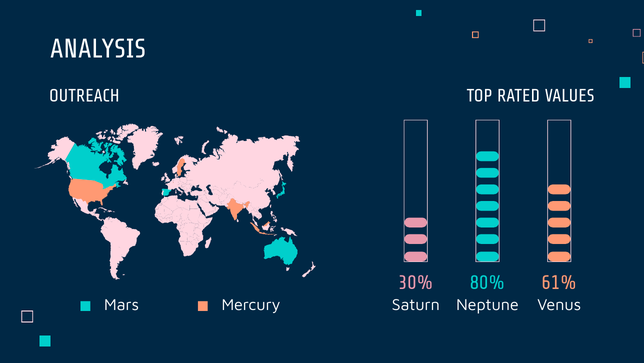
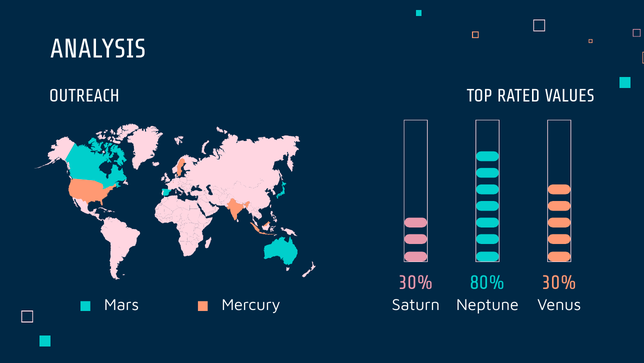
80% 61%: 61% -> 30%
